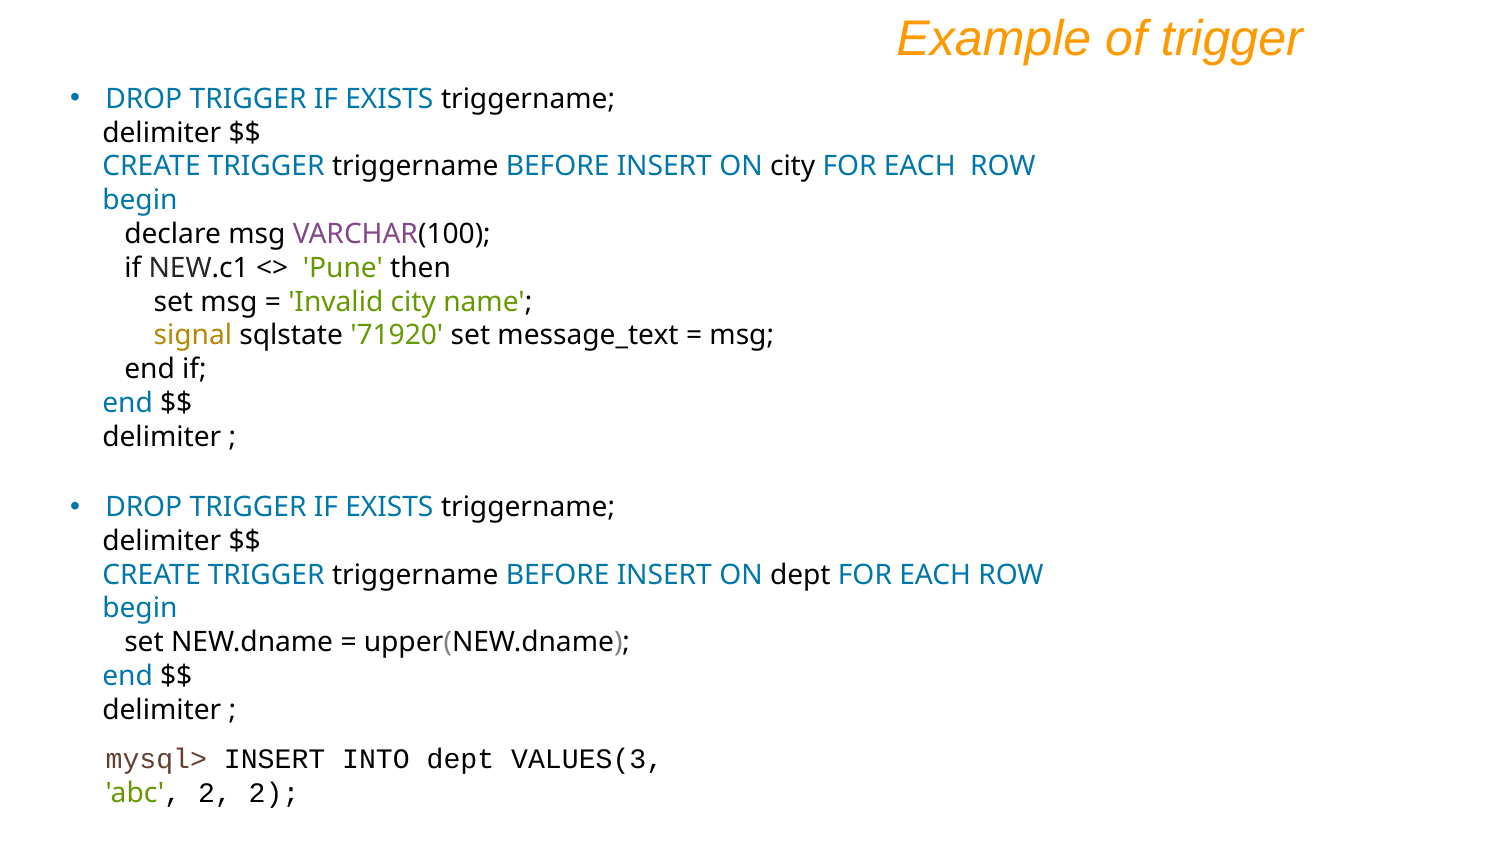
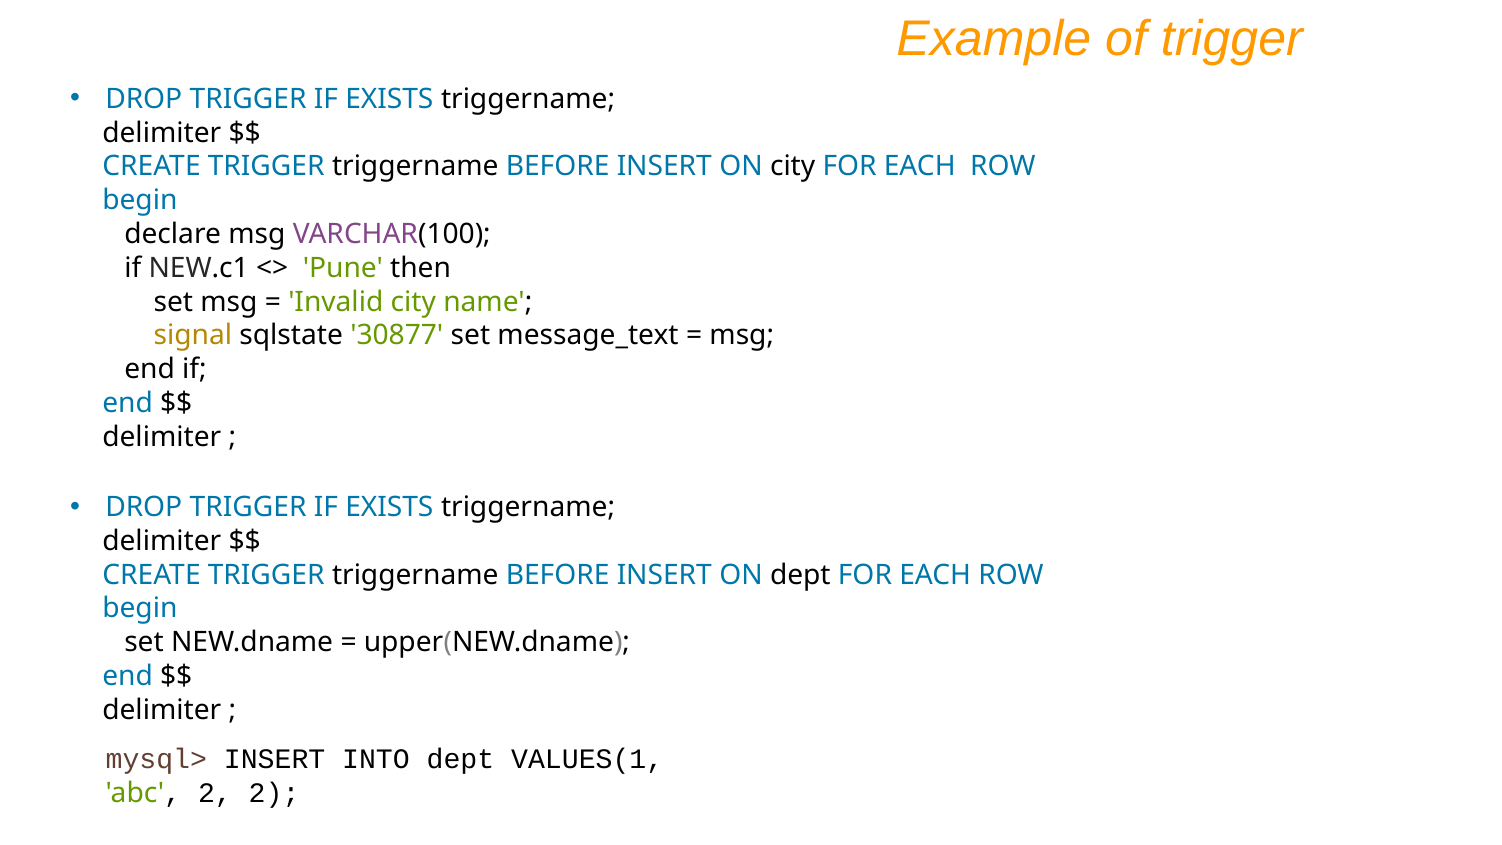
71920: 71920 -> 30877
VALUES(3: VALUES(3 -> VALUES(1
